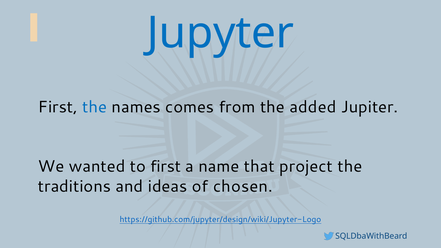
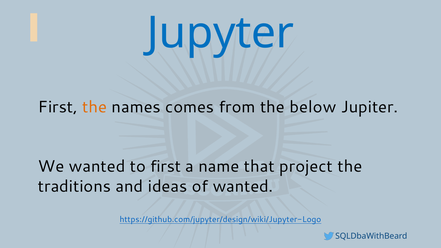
the at (95, 107) colour: blue -> orange
added: added -> below
of chosen: chosen -> wanted
